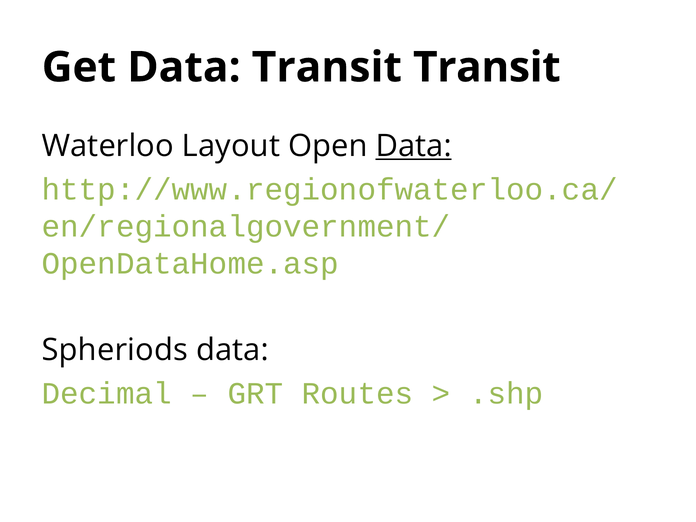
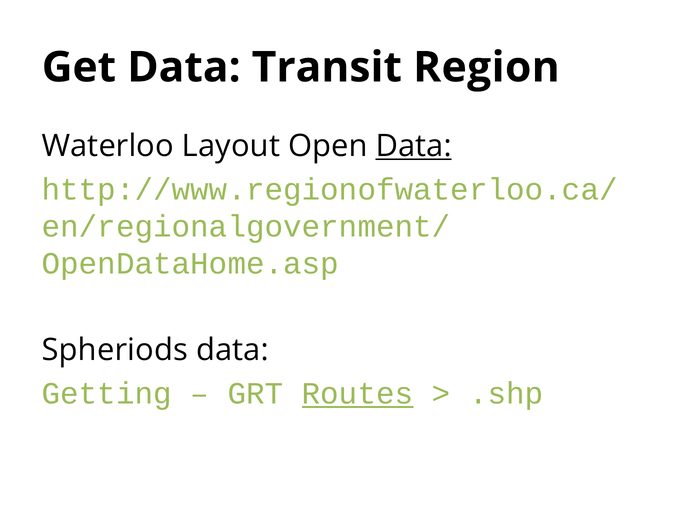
Transit Transit: Transit -> Region
Decimal: Decimal -> Getting
Routes underline: none -> present
